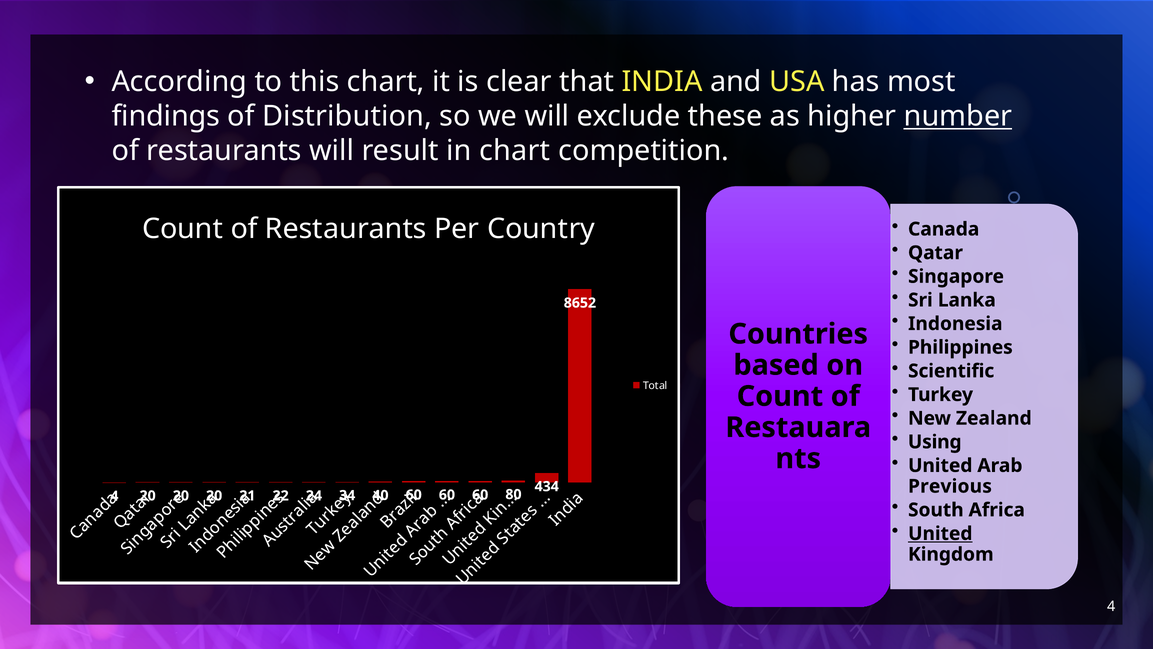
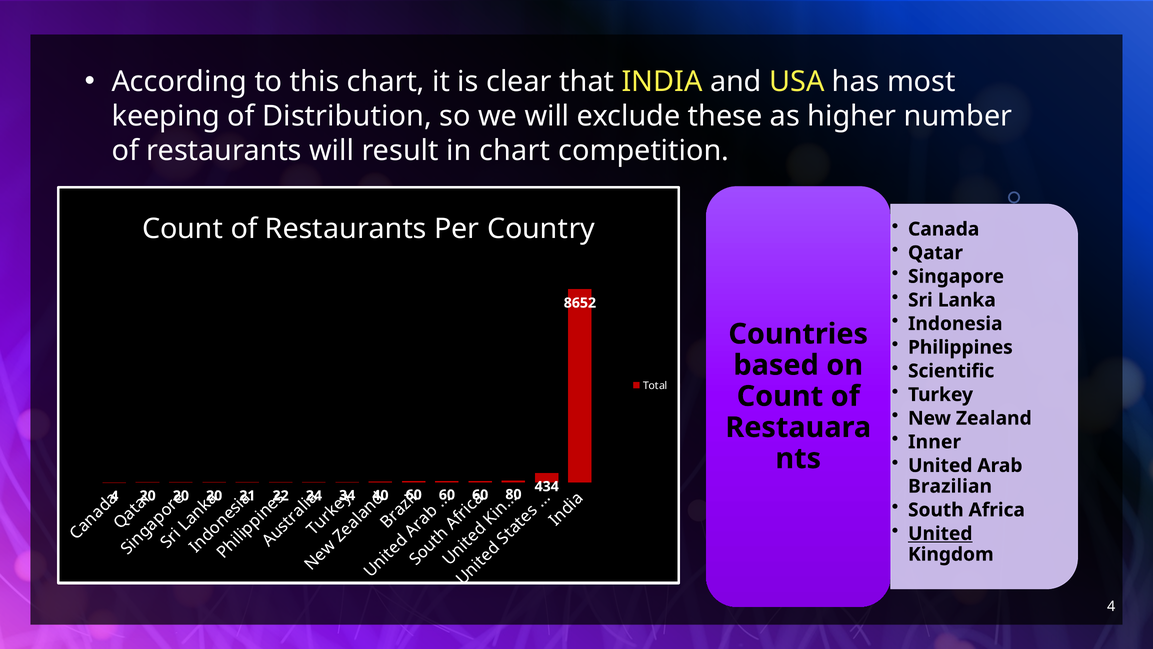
findings: findings -> keeping
number underline: present -> none
Using: Using -> Inner
Previous: Previous -> Brazilian
